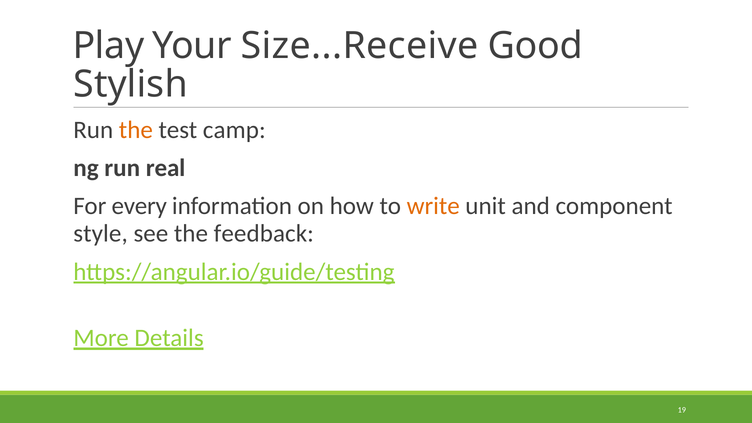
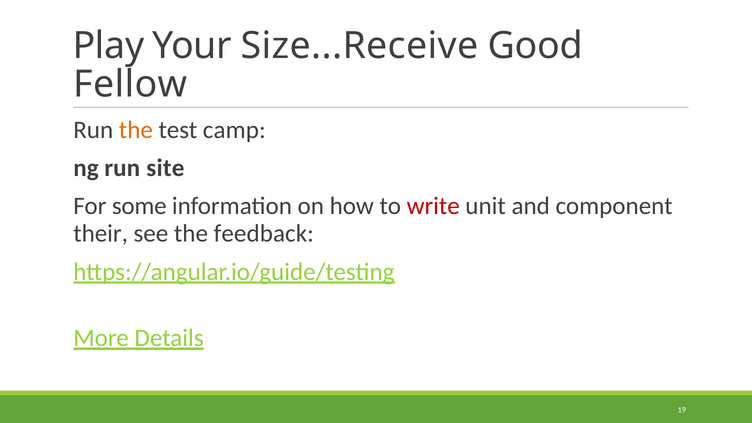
Stylish: Stylish -> Fellow
real: real -> site
every: every -> some
write colour: orange -> red
style: style -> their
